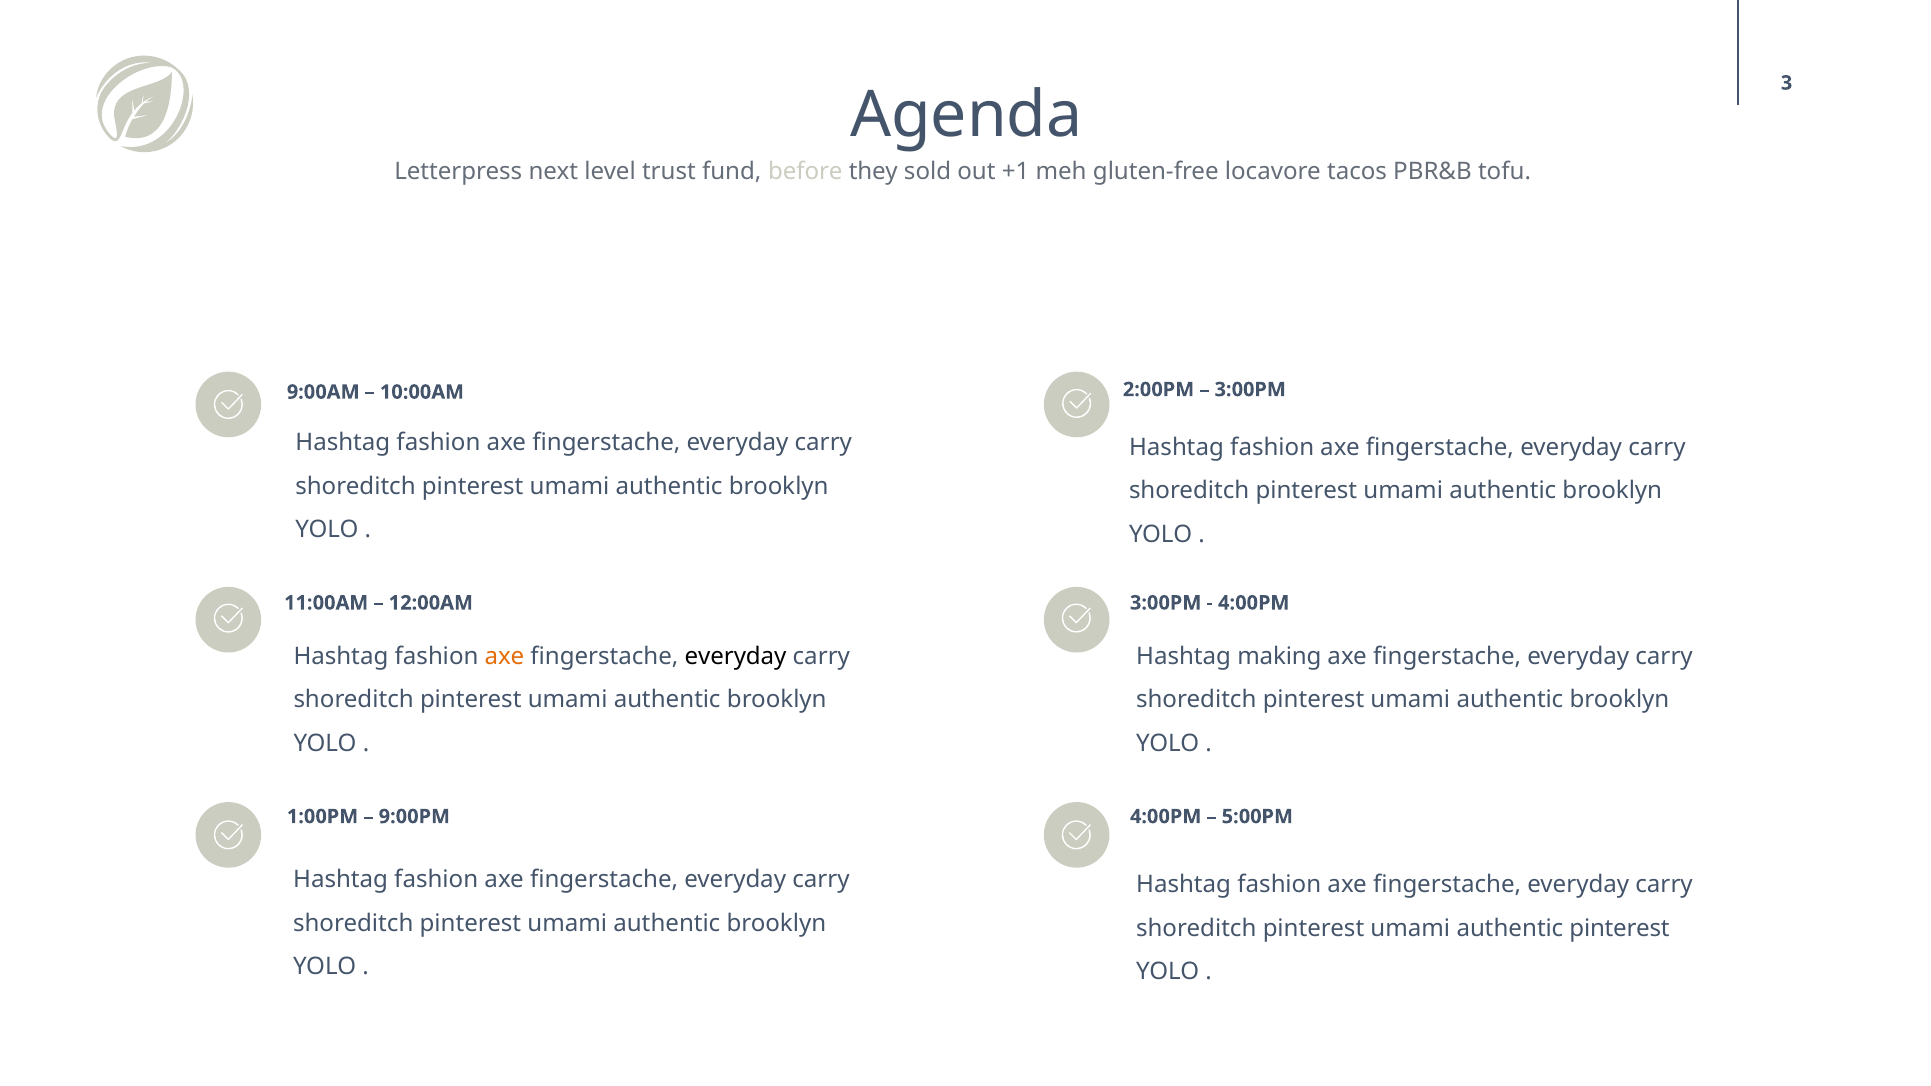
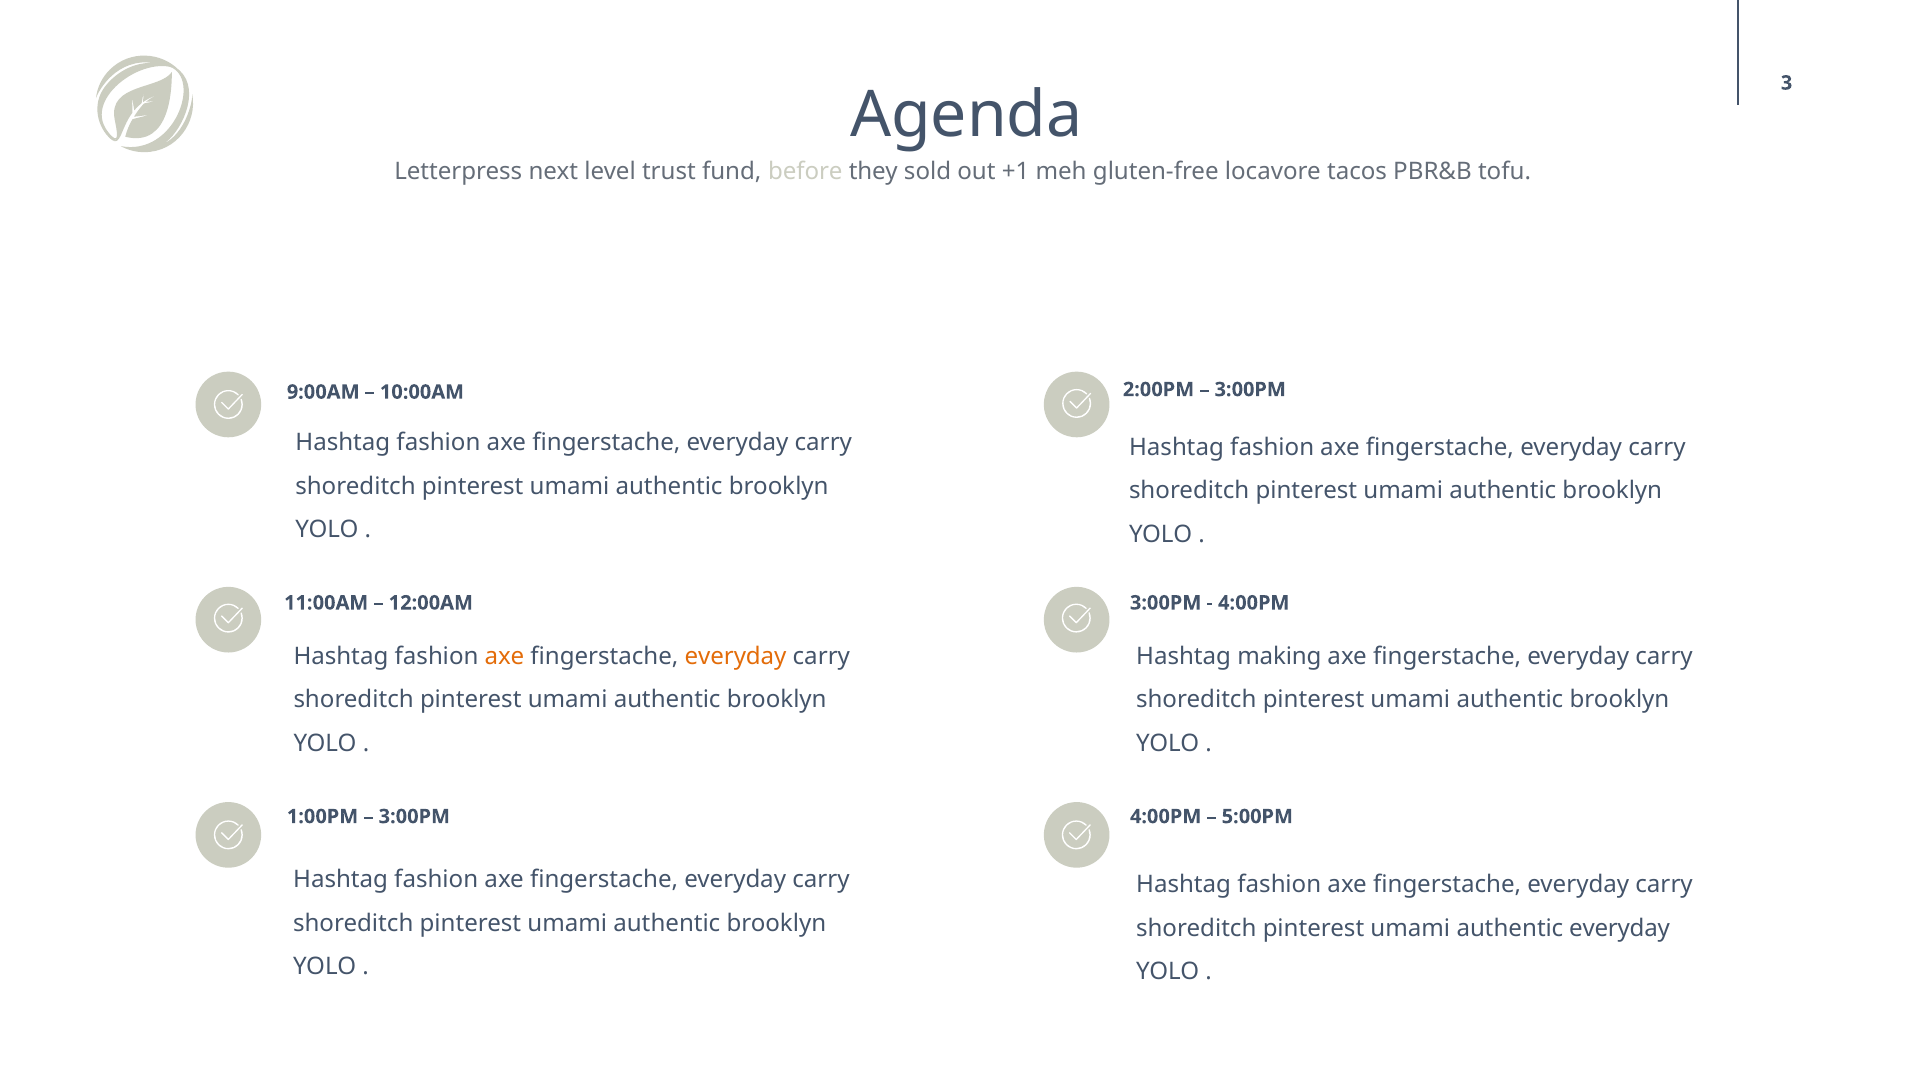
everyday at (736, 657) colour: black -> orange
9:00PM at (414, 817): 9:00PM -> 3:00PM
authentic pinterest: pinterest -> everyday
